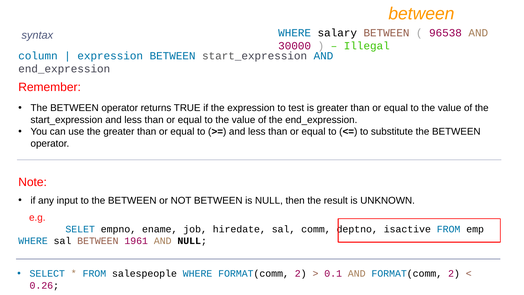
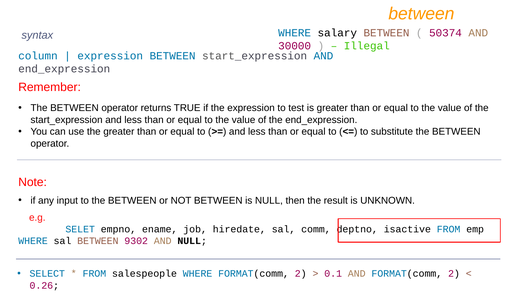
96538: 96538 -> 50374
1961: 1961 -> 9302
